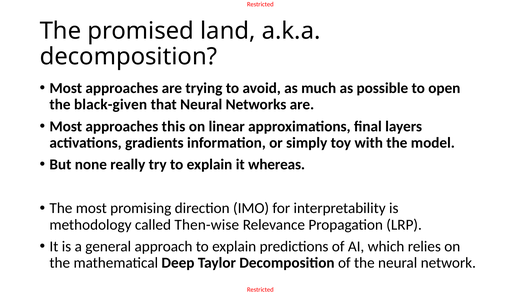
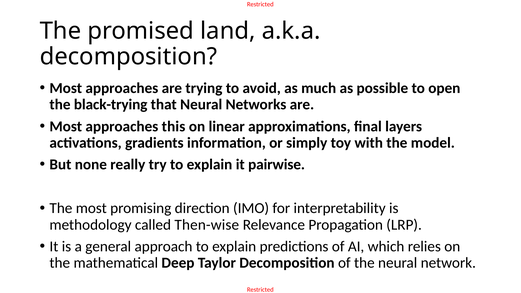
black-given: black-given -> black-trying
whereas: whereas -> pairwise
